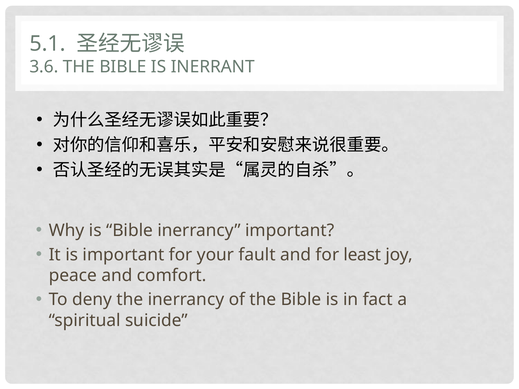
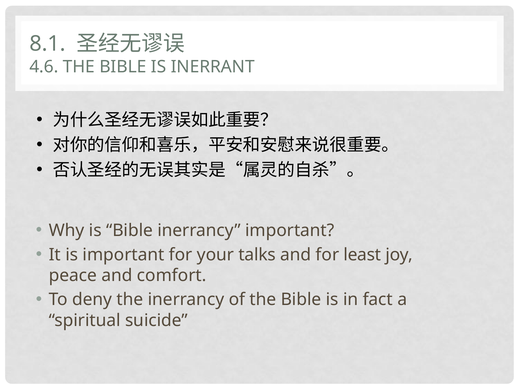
5.1: 5.1 -> 8.1
3.6: 3.6 -> 4.6
fault: fault -> talks
